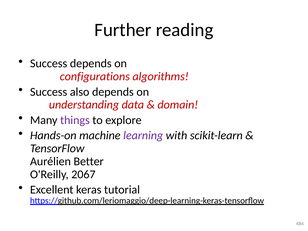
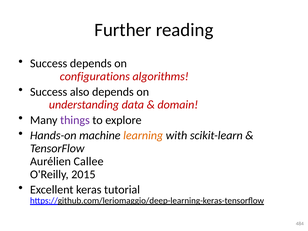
learning colour: purple -> orange
Better: Better -> Callee
2067: 2067 -> 2015
